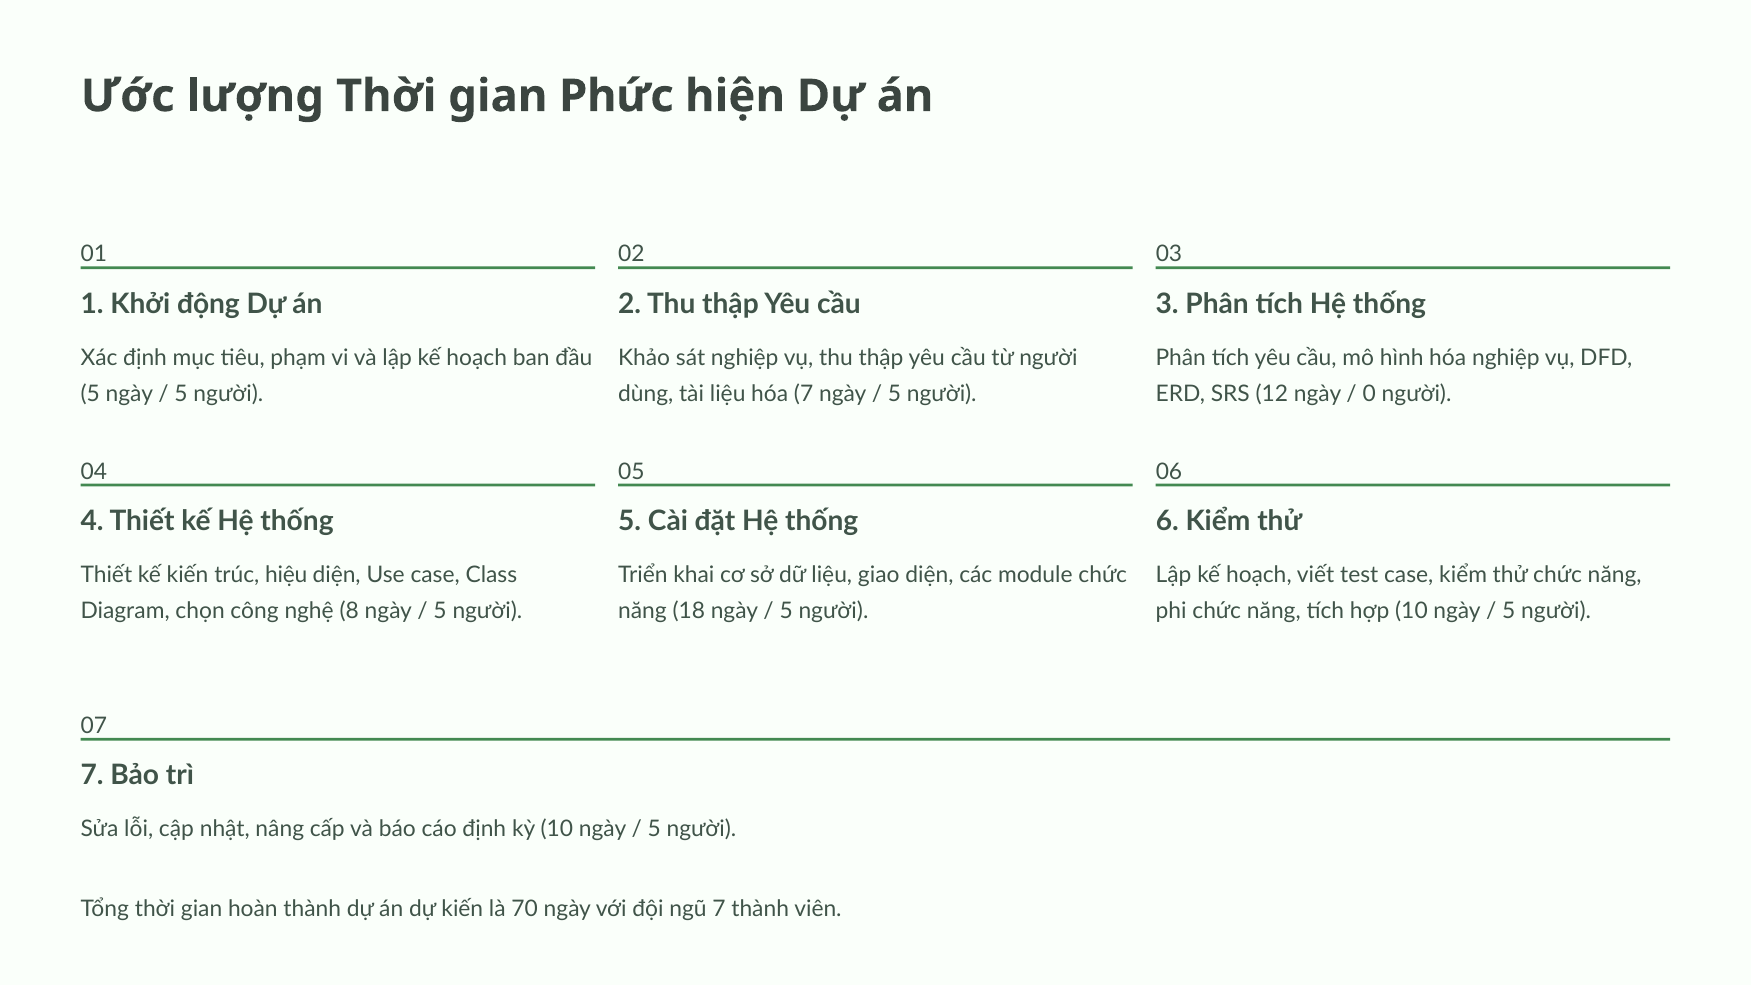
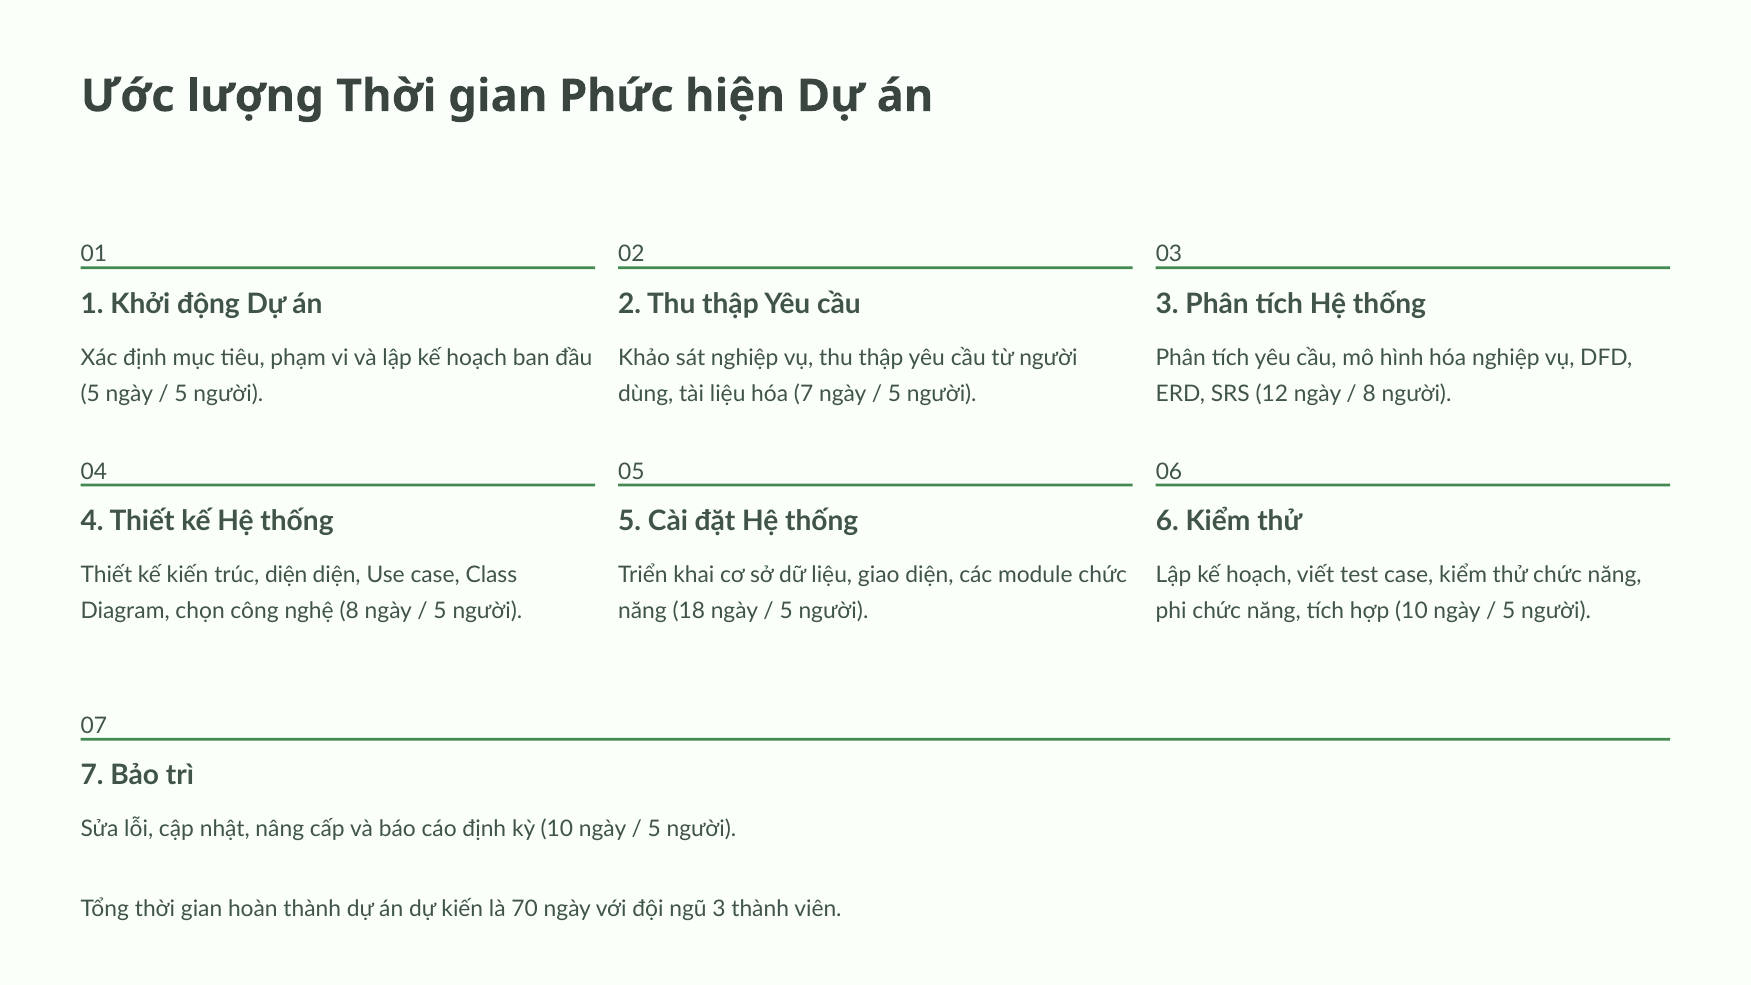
0 at (1369, 394): 0 -> 8
trúc hiệu: hiệu -> diện
ngũ 7: 7 -> 3
